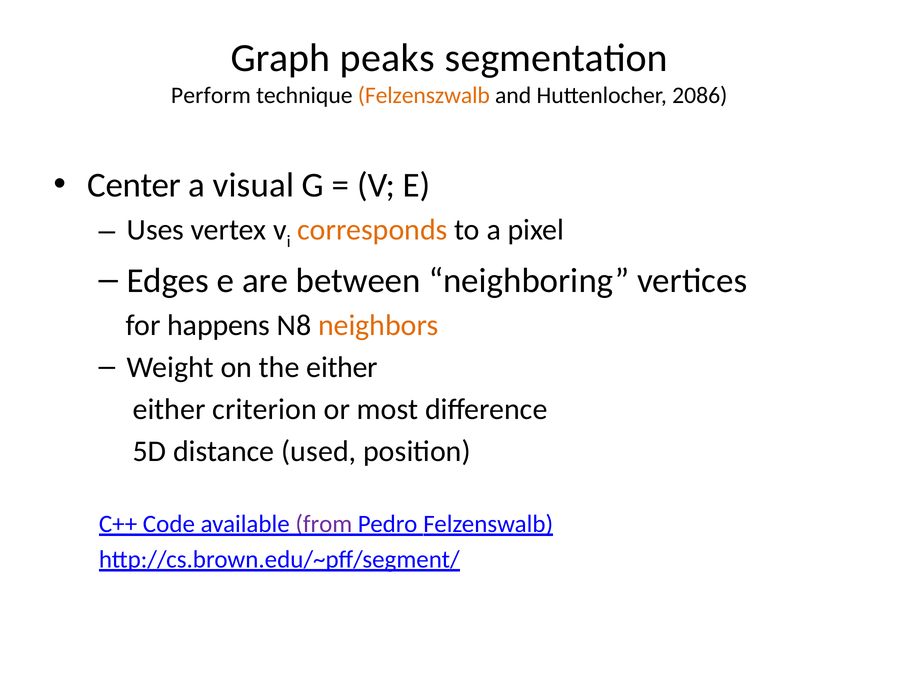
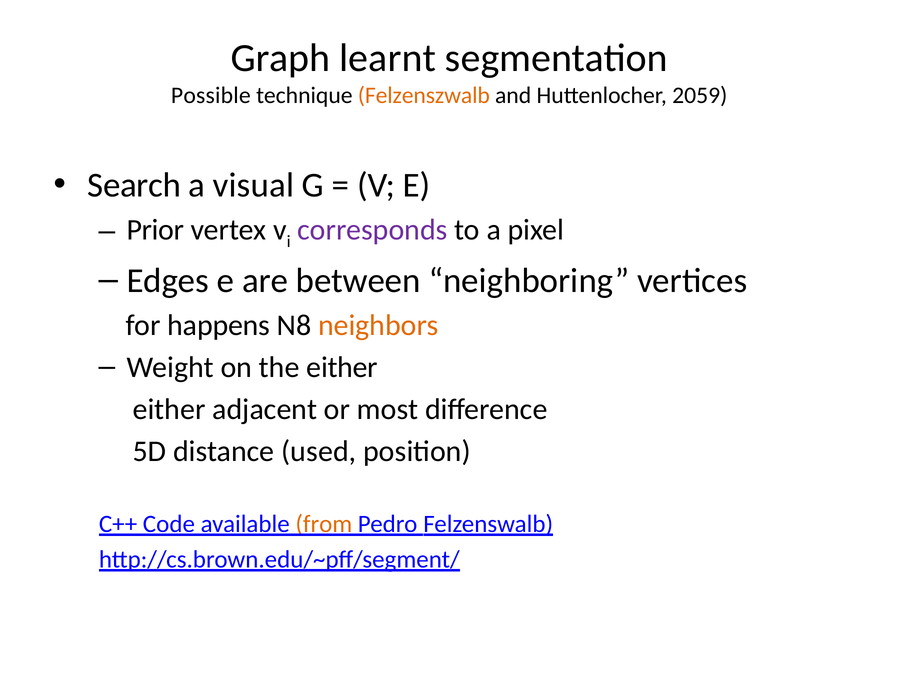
peaks: peaks -> learnt
Perform: Perform -> Possible
2086: 2086 -> 2059
Center: Center -> Search
Uses: Uses -> Prior
corresponds colour: orange -> purple
criterion: criterion -> adjacent
from colour: purple -> orange
